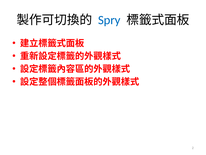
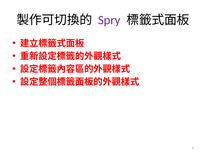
Spry colour: blue -> purple
